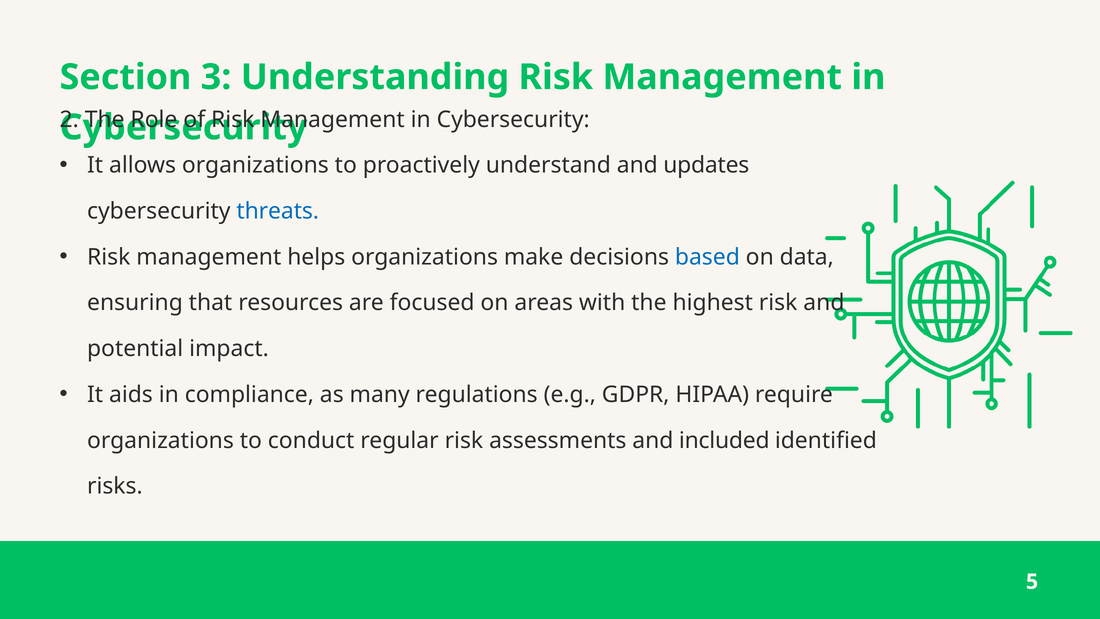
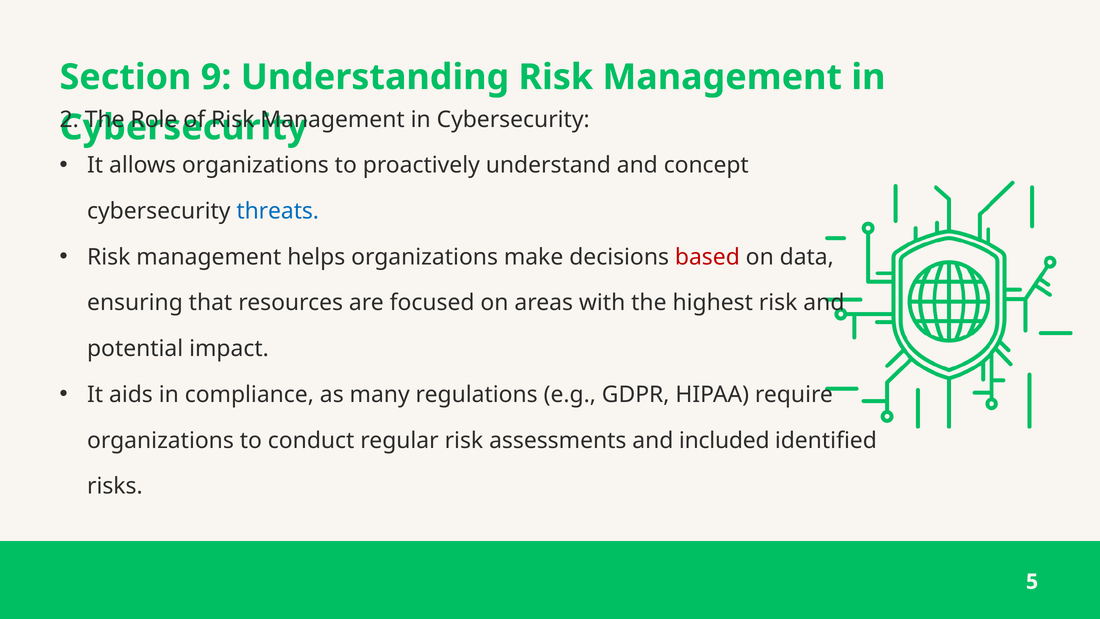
3: 3 -> 9
updates: updates -> concept
based colour: blue -> red
